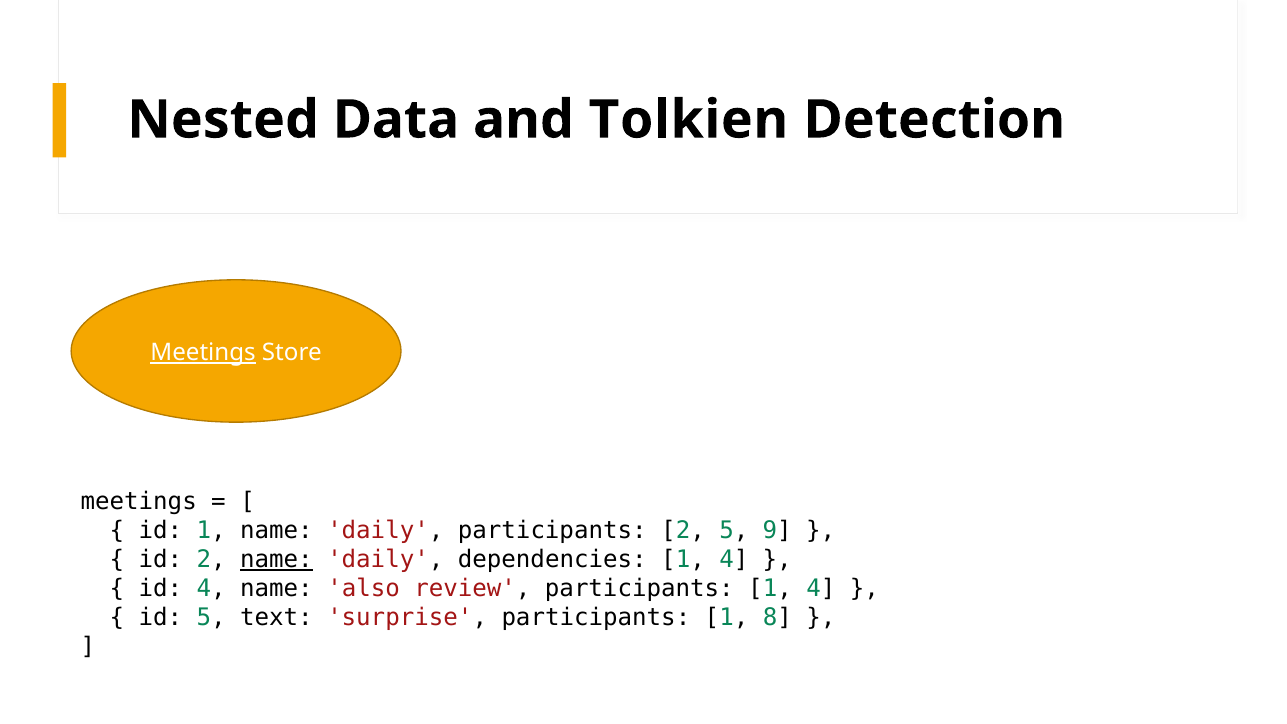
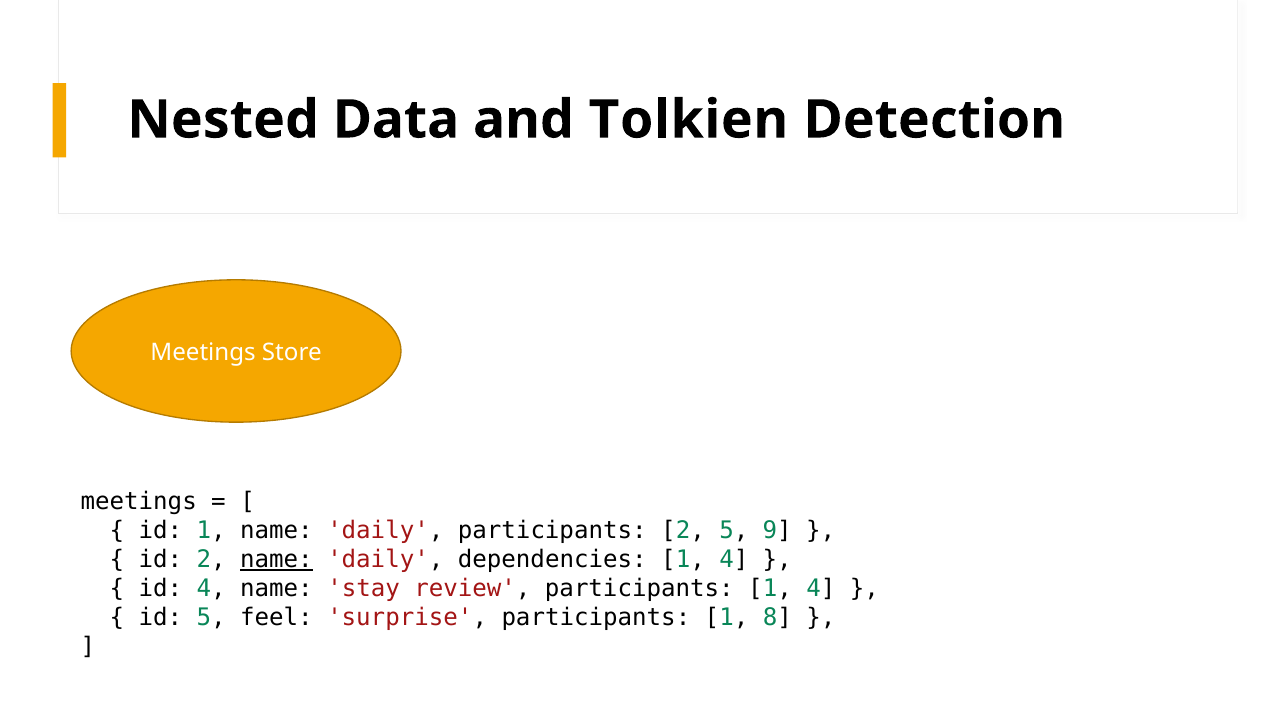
Meetings at (203, 353) underline: present -> none
also: also -> stay
text: text -> feel
